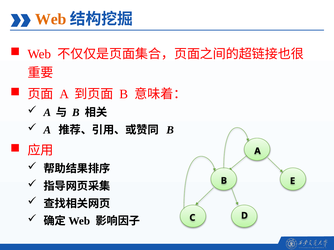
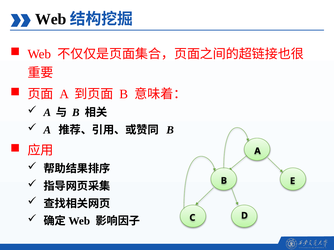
Web at (51, 19) colour: orange -> black
